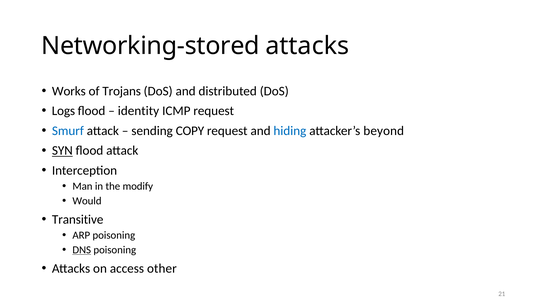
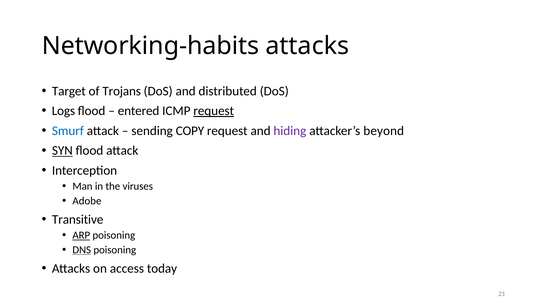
Networking-stored: Networking-stored -> Networking-habits
Works: Works -> Target
identity: identity -> entered
request at (214, 111) underline: none -> present
hiding colour: blue -> purple
modify: modify -> viruses
Would: Would -> Adobe
ARP underline: none -> present
other: other -> today
